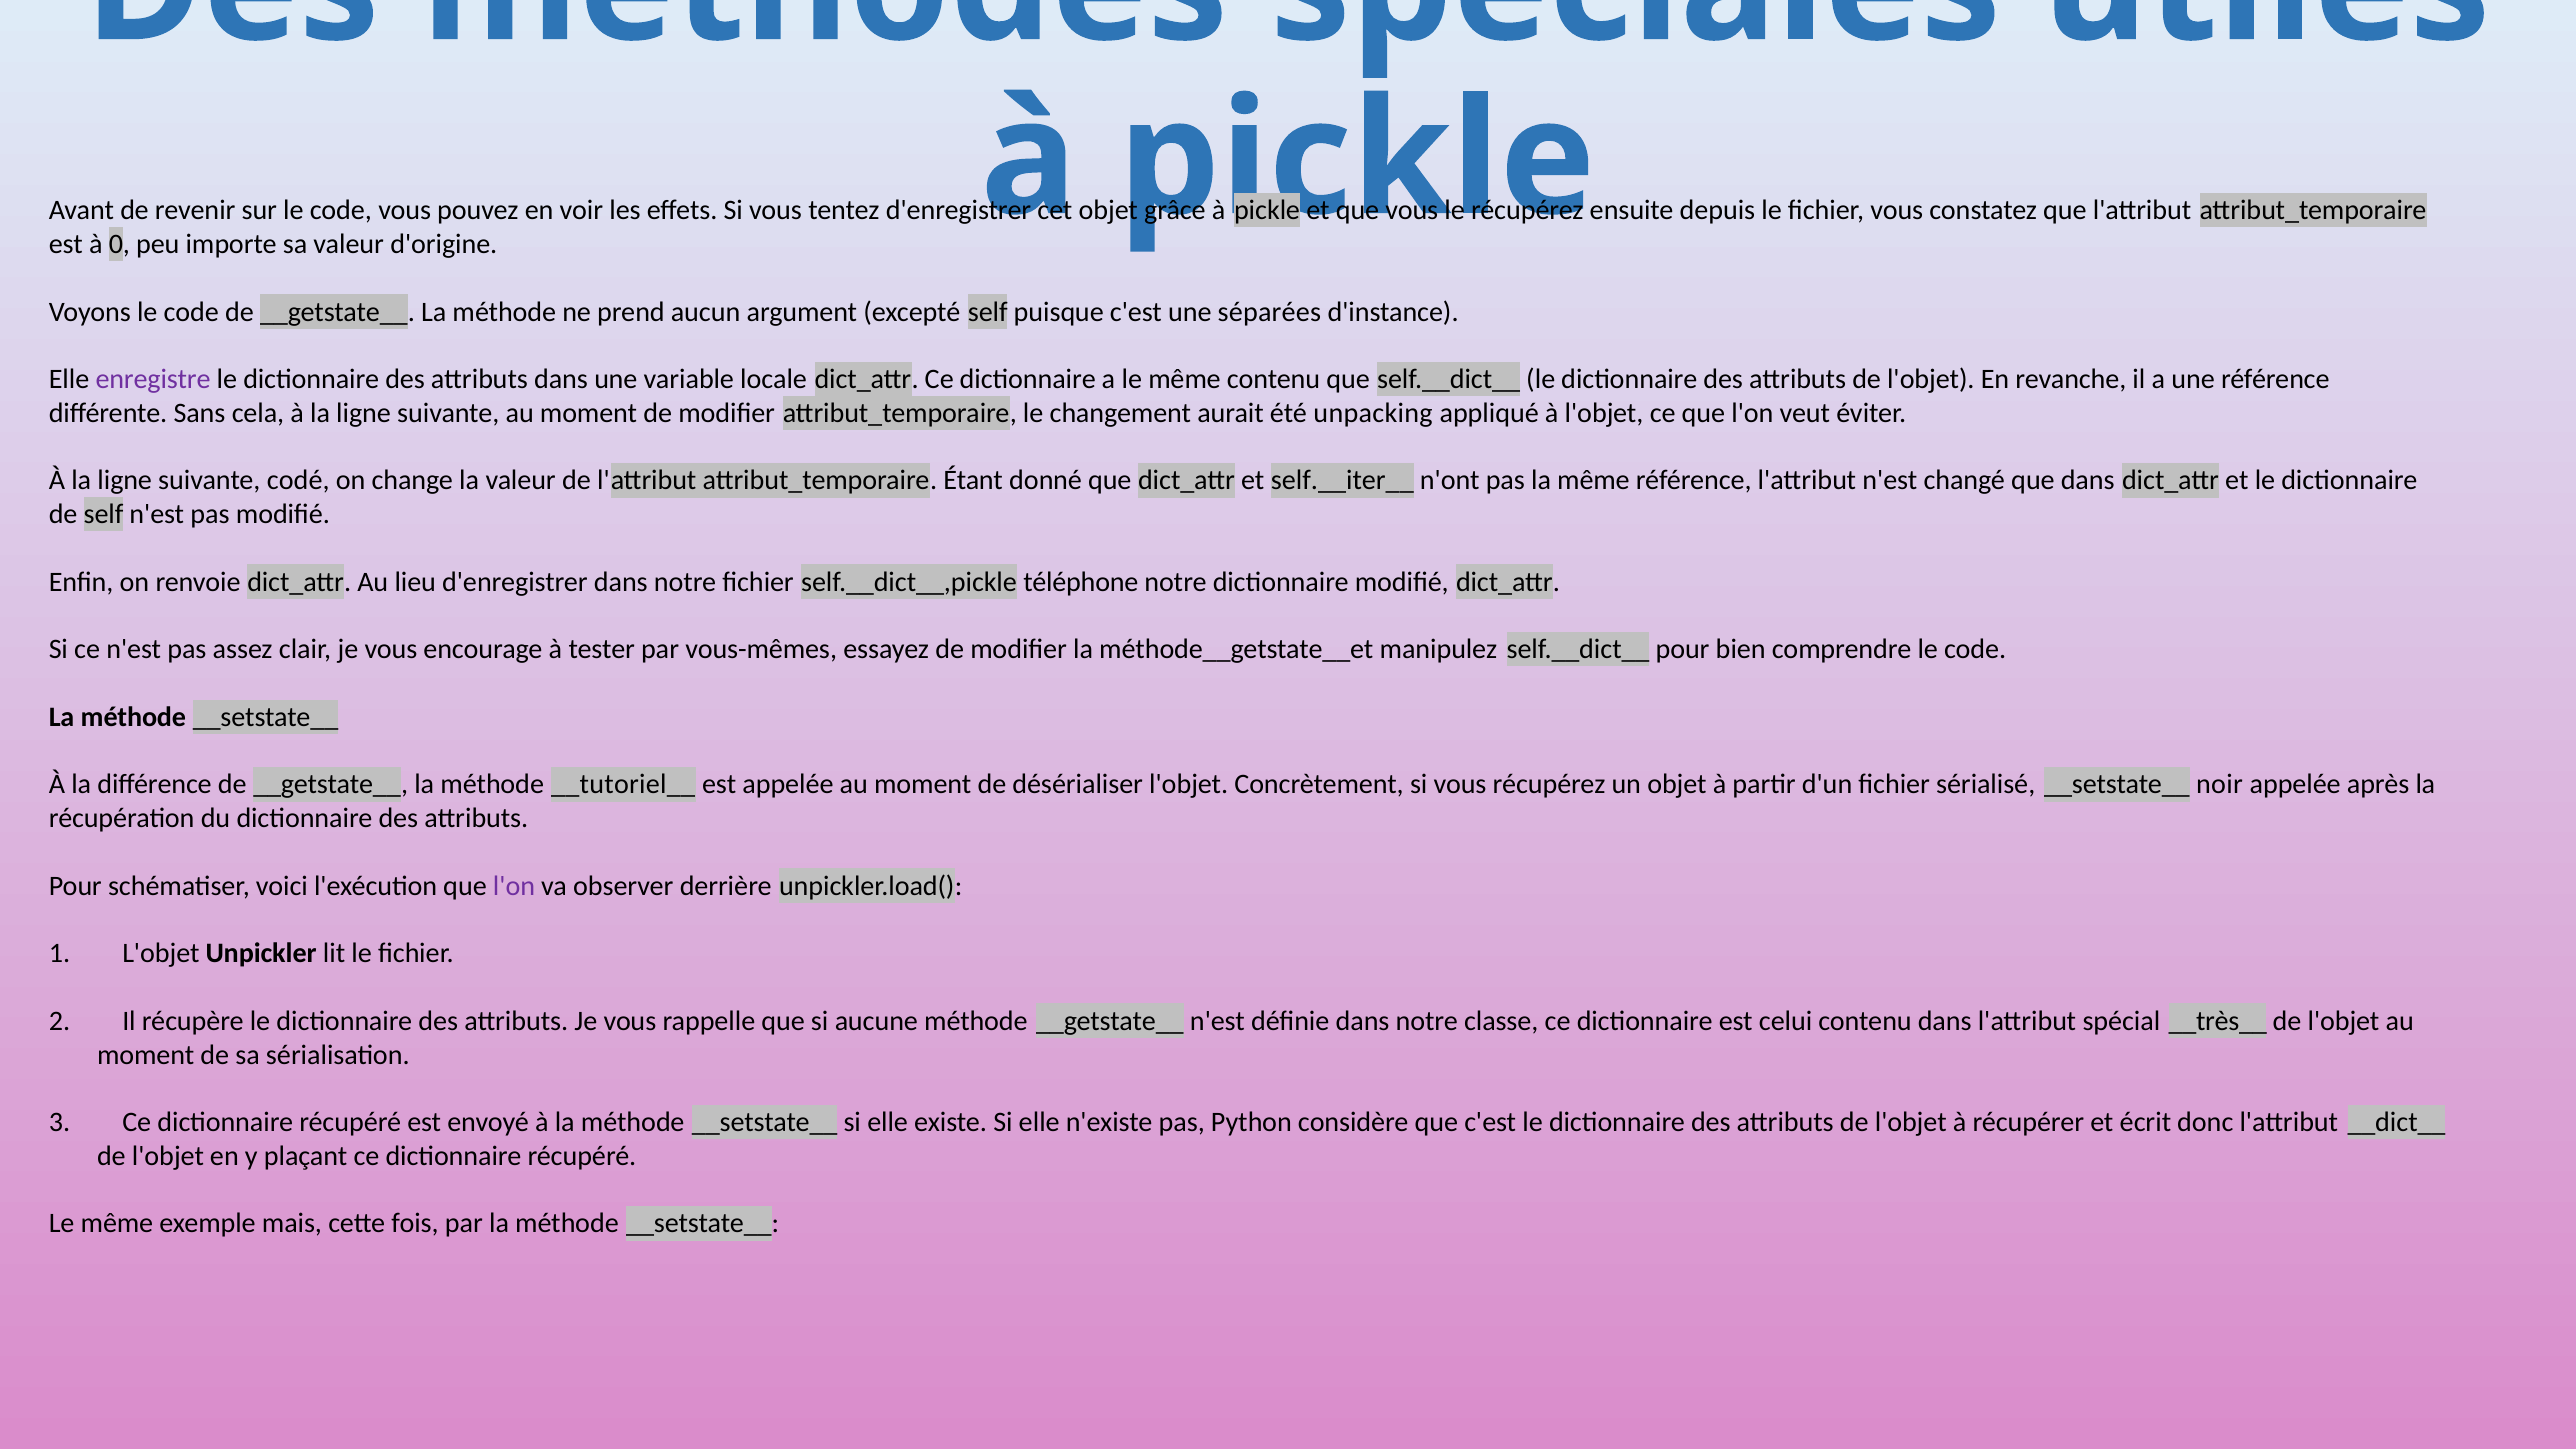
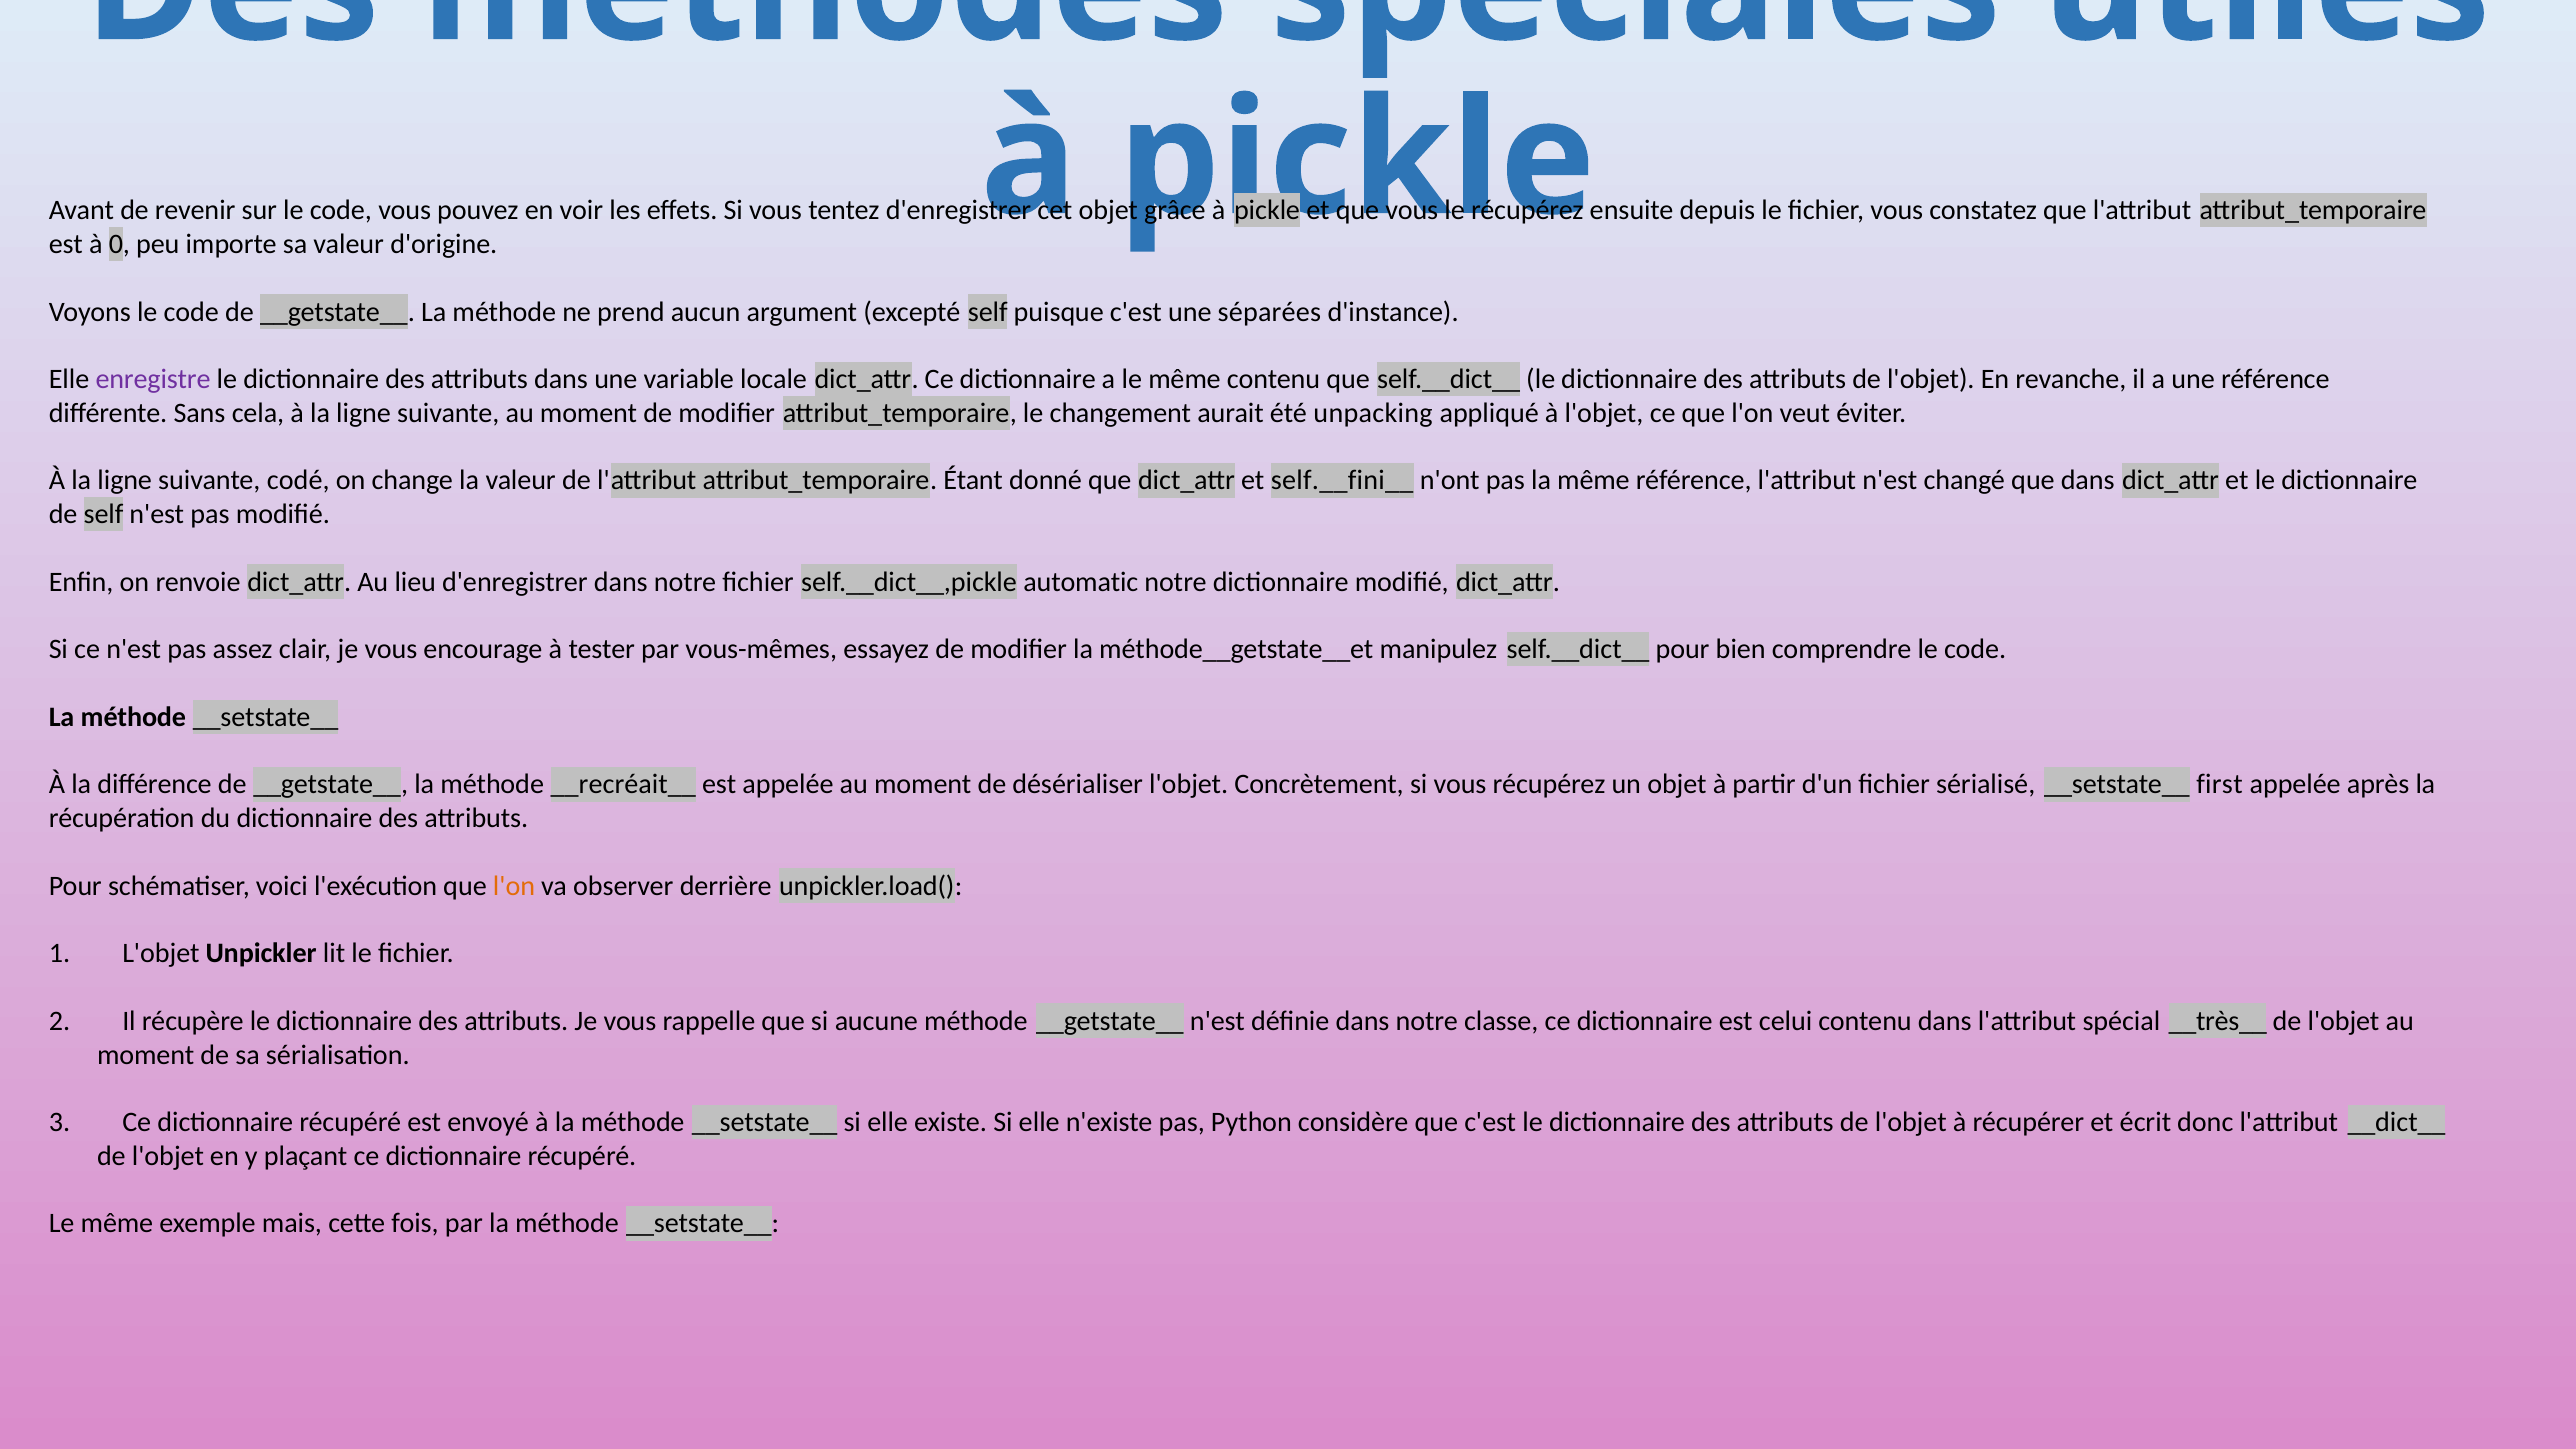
self.__iter__: self.__iter__ -> self.__fini__
téléphone: téléphone -> automatic
__tutoriel__: __tutoriel__ -> __recréait__
noir: noir -> first
l'on at (514, 886) colour: purple -> orange
